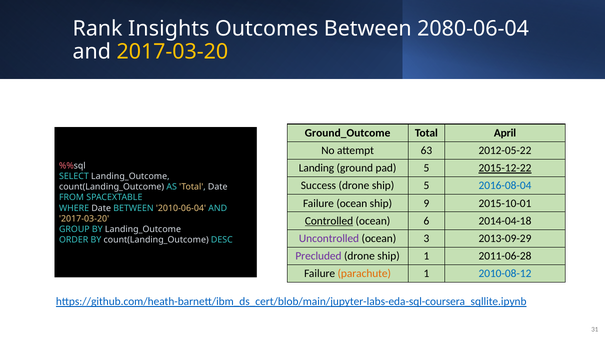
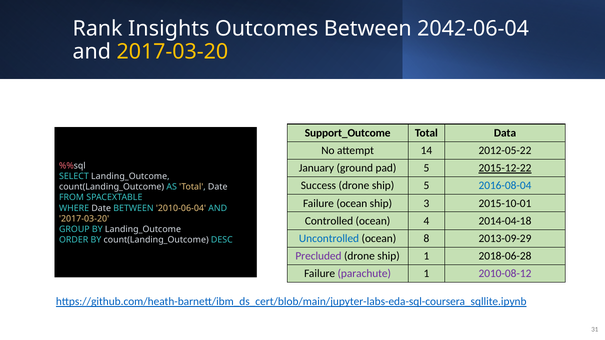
2080-06-04: 2080-06-04 -> 2042-06-04
Ground_Outcome: Ground_Outcome -> Support_Outcome
April: April -> Data
63: 63 -> 14
Landing: Landing -> January
9: 9 -> 3
Controlled underline: present -> none
6: 6 -> 4
Uncontrolled colour: purple -> blue
3: 3 -> 8
2011-06-28: 2011-06-28 -> 2018-06-28
parachute colour: orange -> purple
2010-08-12 colour: blue -> purple
